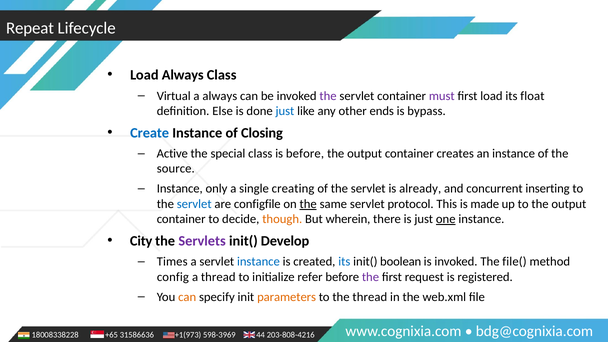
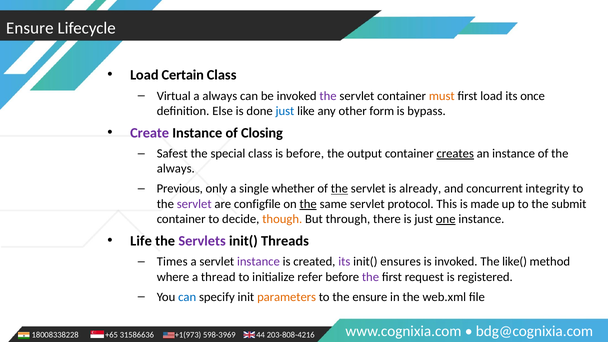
Repeat at (30, 28): Repeat -> Ensure
Load Always: Always -> Certain
must colour: purple -> orange
float: float -> once
ends: ends -> form
Create colour: blue -> purple
Active: Active -> Safest
creates underline: none -> present
source at (176, 169): source -> always
Instance at (180, 189): Instance -> Previous
creating: creating -> whether
the at (339, 189) underline: none -> present
inserting: inserting -> integrity
servlet at (194, 204) colour: blue -> purple
to the output: output -> submit
wherein: wherein -> through
City: City -> Life
Develop: Develop -> Threads
instance at (258, 262) colour: blue -> purple
its at (344, 262) colour: blue -> purple
boolean: boolean -> ensures
file(: file( -> like(
config: config -> where
can at (187, 297) colour: orange -> blue
the thread: thread -> ensure
